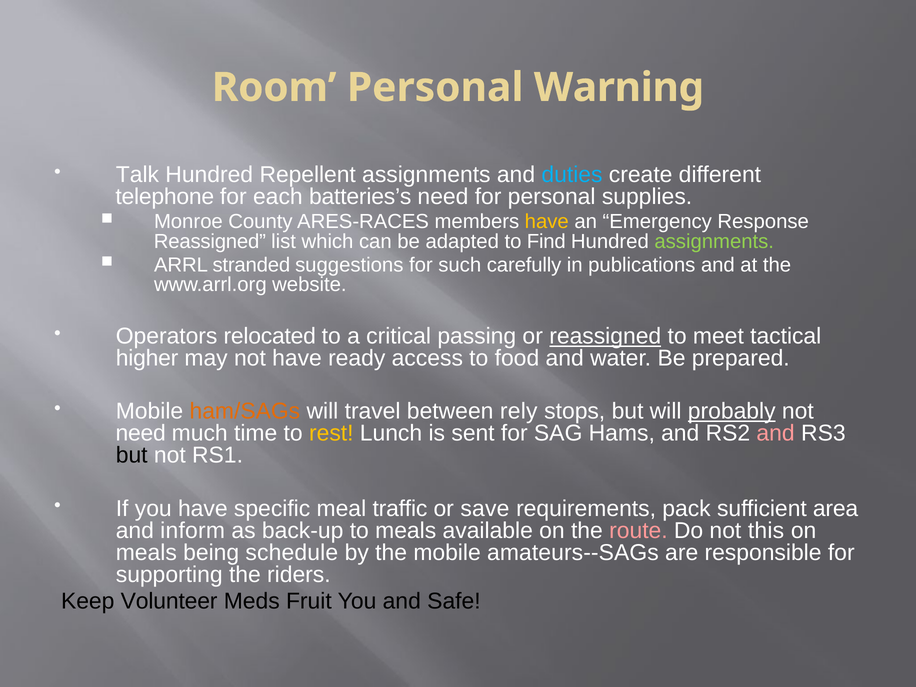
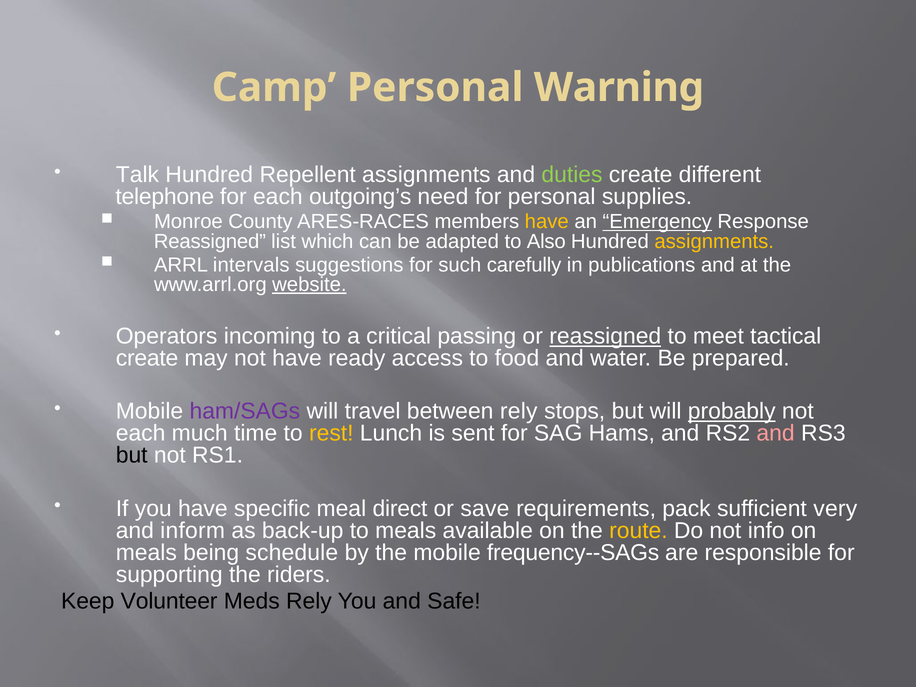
Room: Room -> Camp
duties colour: light blue -> light green
batteries’s: batteries’s -> outgoing’s
Emergency underline: none -> present
Find: Find -> Also
assignments at (714, 241) colour: light green -> yellow
stranded: stranded -> intervals
website underline: none -> present
relocated: relocated -> incoming
higher at (147, 358): higher -> create
ham/SAGs colour: orange -> purple
need at (141, 433): need -> each
traffic: traffic -> direct
area: area -> very
route colour: pink -> yellow
this: this -> info
amateurs--SAGs: amateurs--SAGs -> frequency--SAGs
Meds Fruit: Fruit -> Rely
